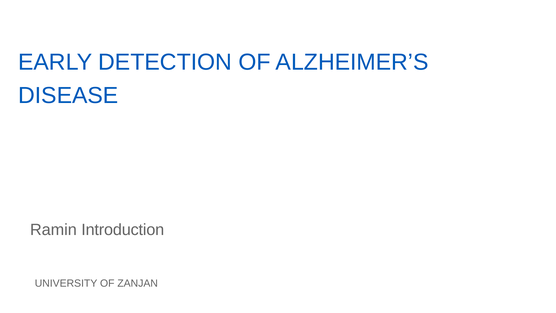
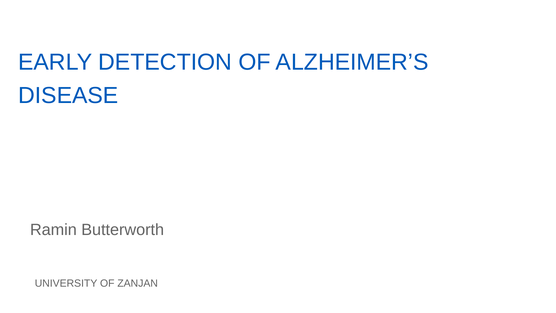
Introduction: Introduction -> Butterworth
